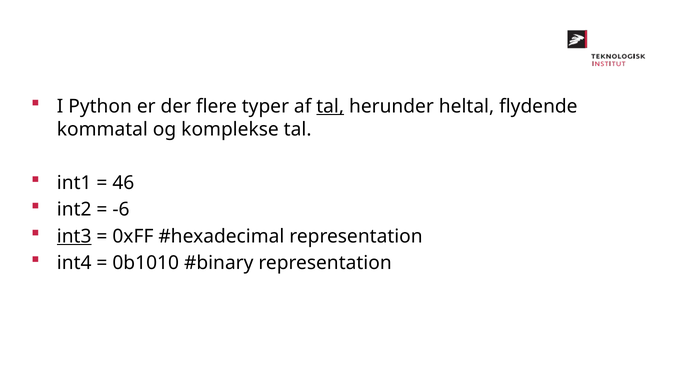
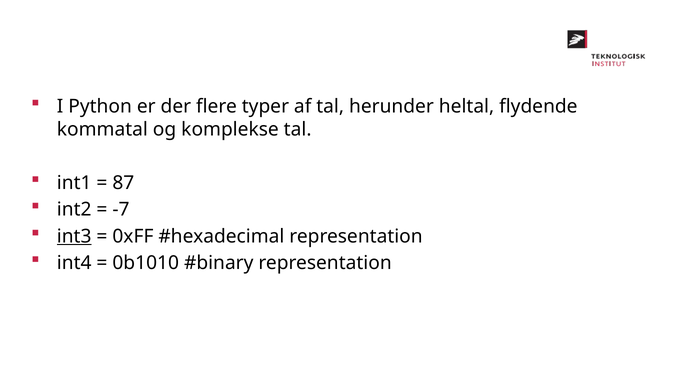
tal at (330, 107) underline: present -> none
46: 46 -> 87
-6: -6 -> -7
